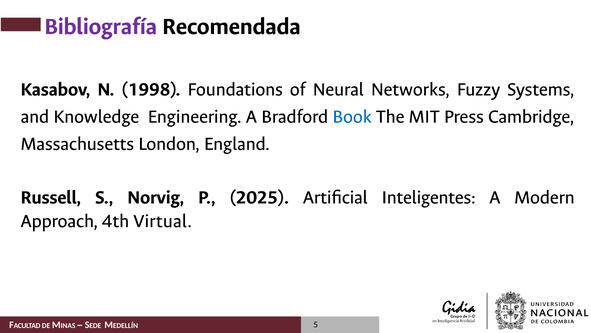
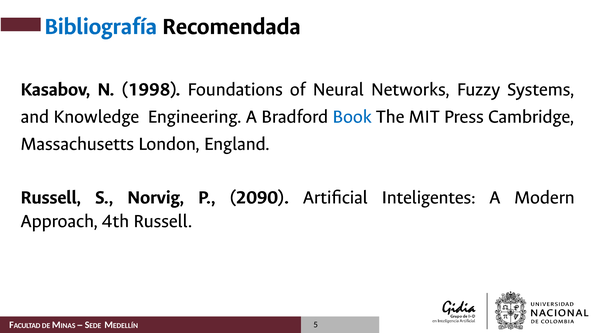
Bibliografía colour: purple -> blue
2025: 2025 -> 2090
4th Virtual: Virtual -> Russell
